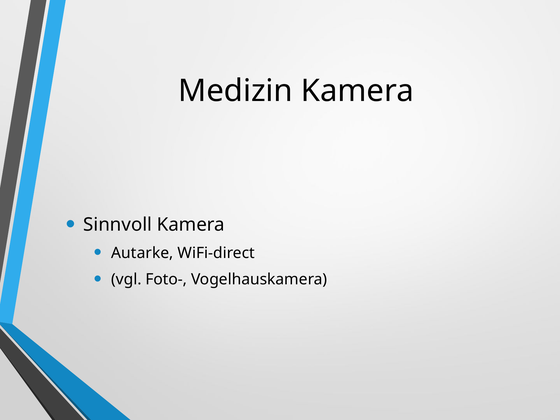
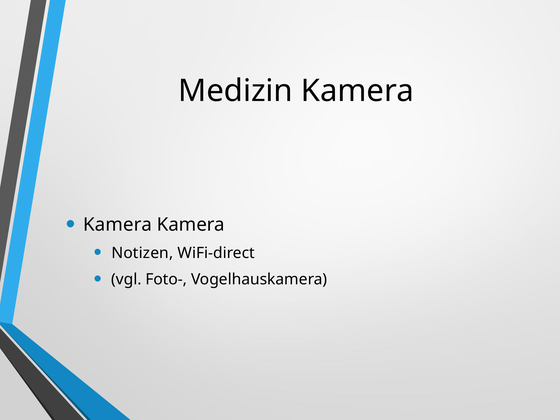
Sinnvoll at (118, 225): Sinnvoll -> Kamera
Autarke: Autarke -> Notizen
